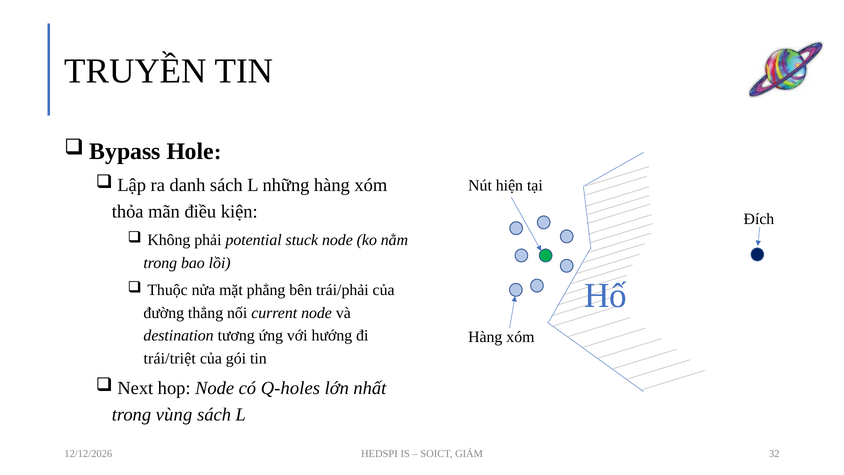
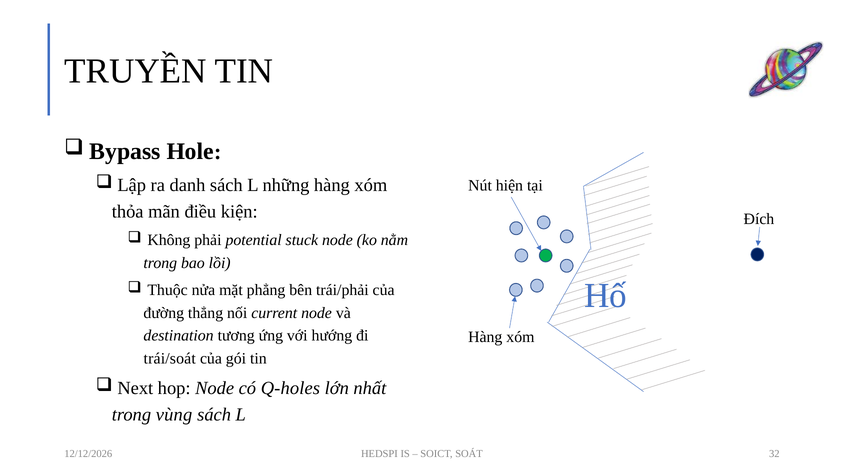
trái/triệt: trái/triệt -> trái/soát
GIÁM: GIÁM -> SOÁT
